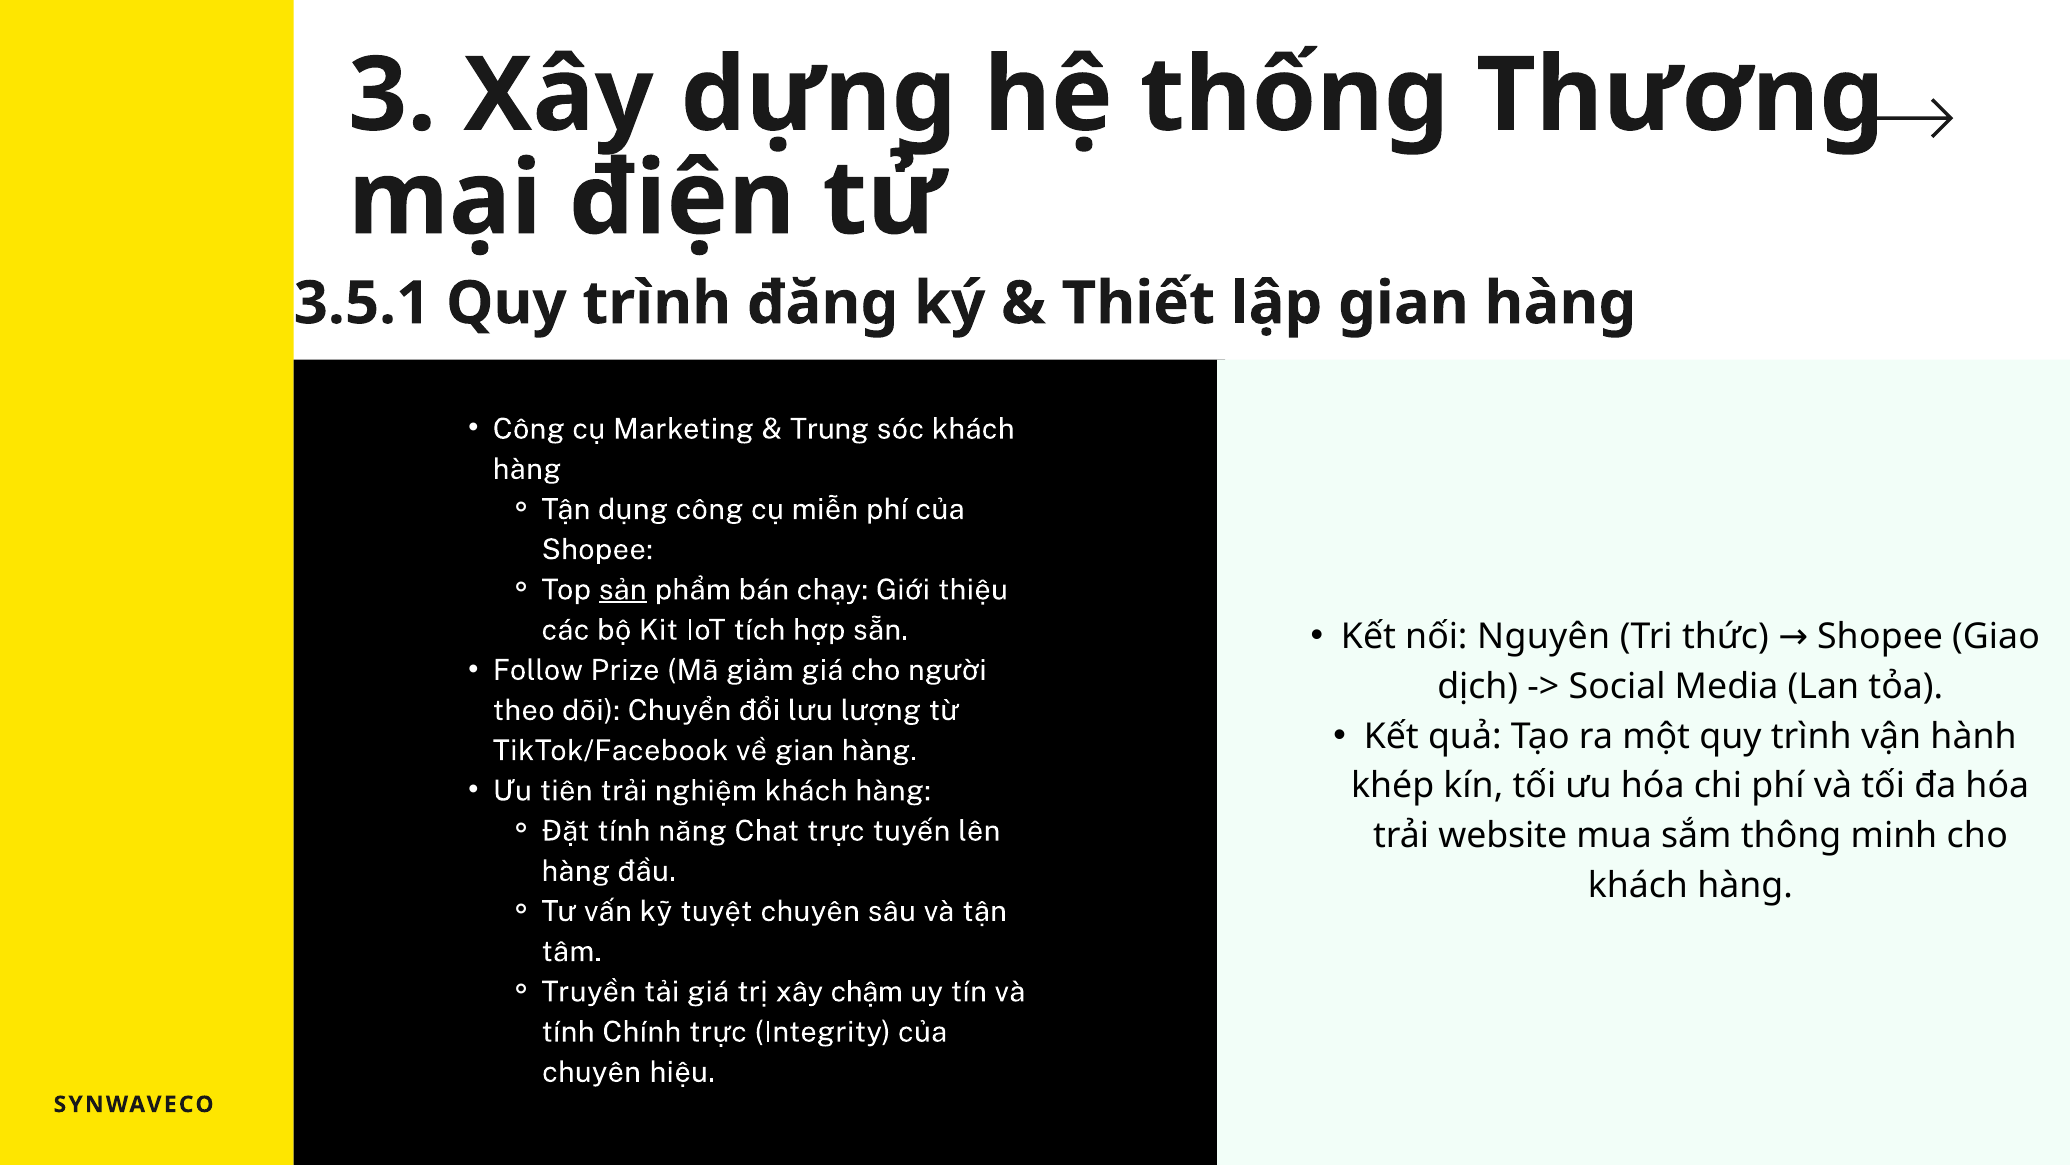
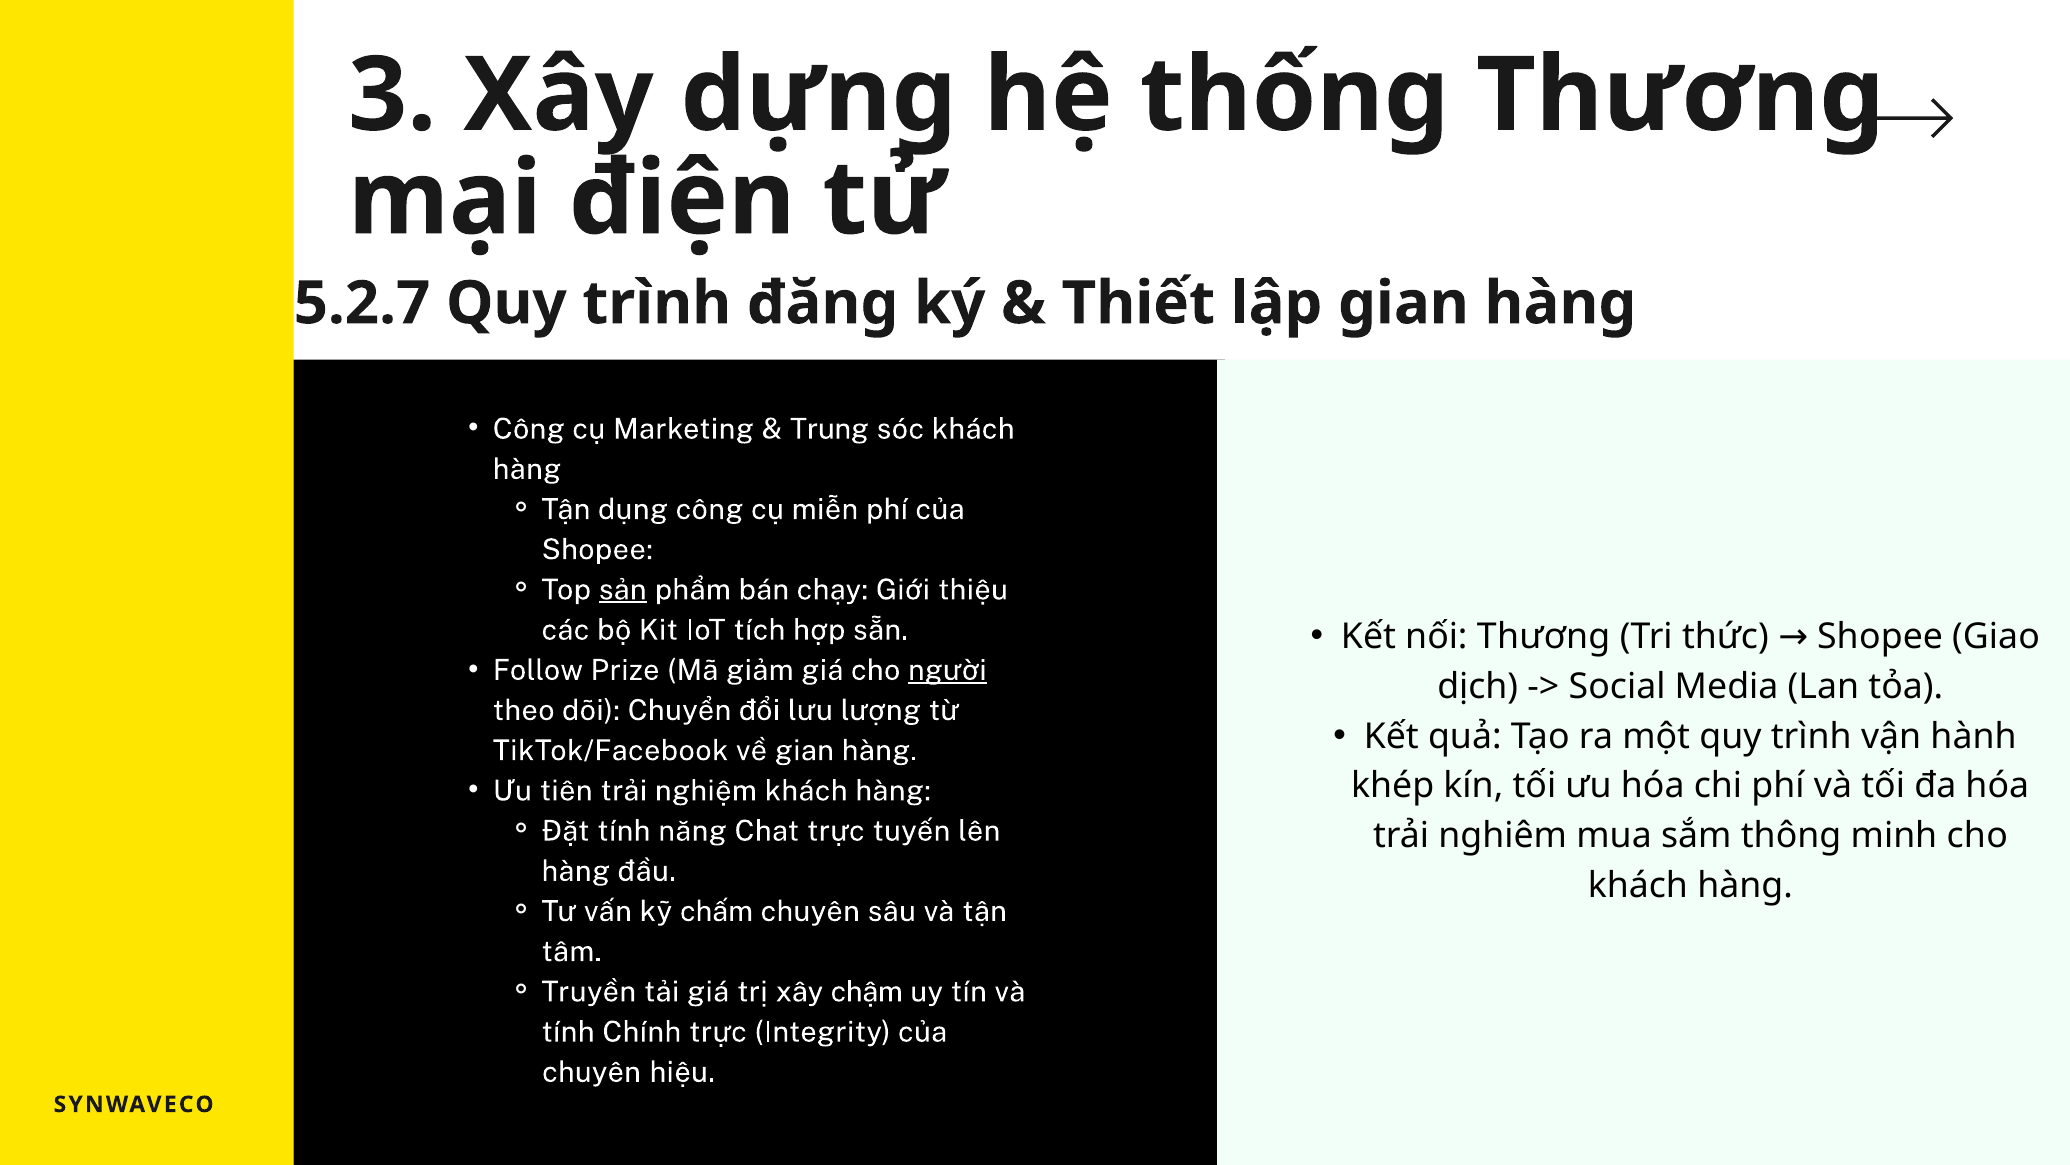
3.5.1: 3.5.1 -> 5.2.7
nối Nguyên: Nguyên -> Thương
người underline: none -> present
website: website -> nghiêm
tuyệt: tuyệt -> chấm
